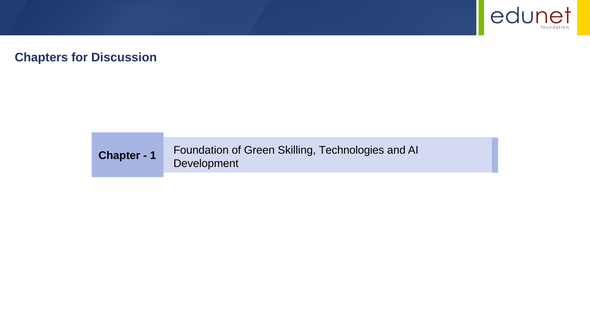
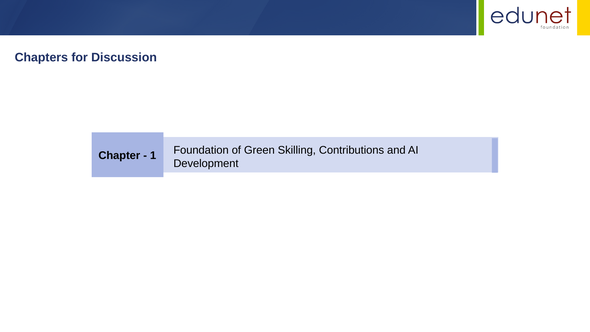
Technologies: Technologies -> Contributions
